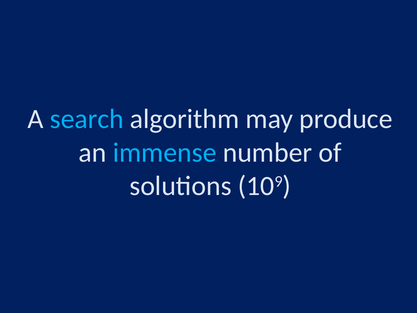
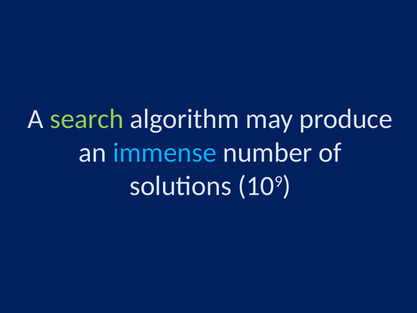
search colour: light blue -> light green
